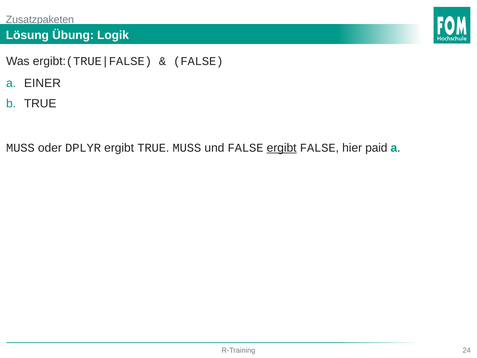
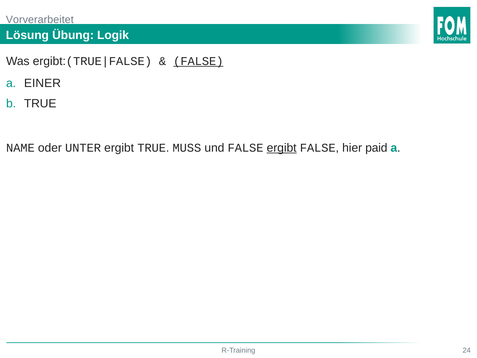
Zusatzpaketen: Zusatzpaketen -> Vorverarbeitet
FALSE at (198, 61) underline: none -> present
MUSS at (20, 148): MUSS -> NAME
DPLYR: DPLYR -> UNTER
